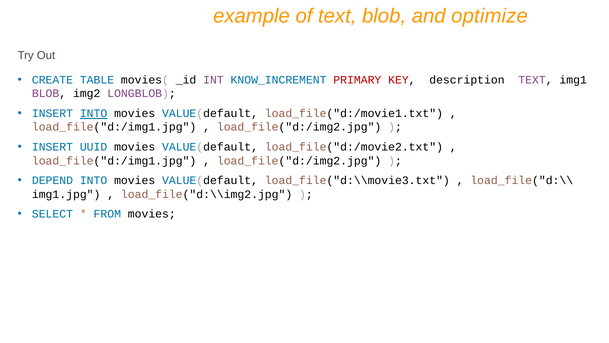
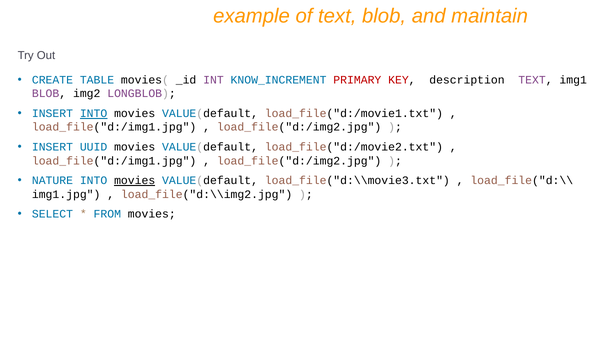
optimize: optimize -> maintain
DEPEND: DEPEND -> NATURE
movies at (135, 180) underline: none -> present
